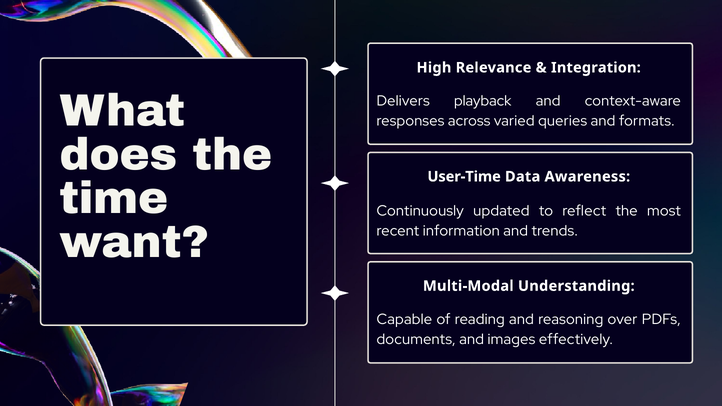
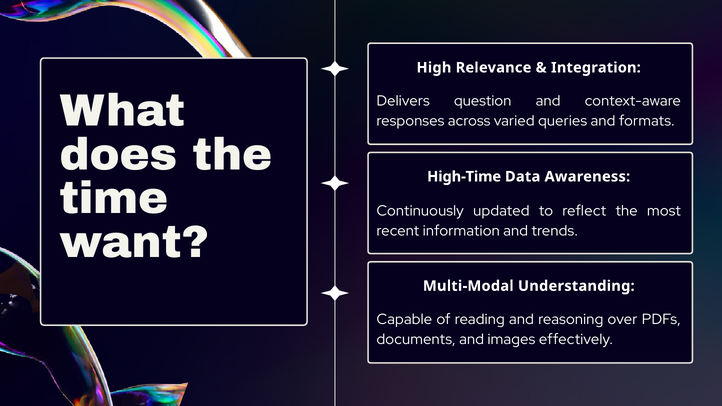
playback: playback -> question
User-Time: User-Time -> High-Time
